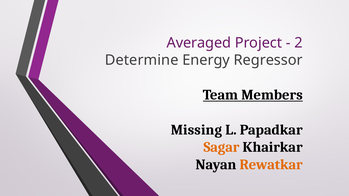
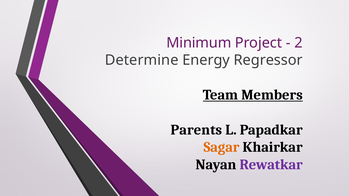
Averaged: Averaged -> Minimum
Missing: Missing -> Parents
Rewatkar colour: orange -> purple
